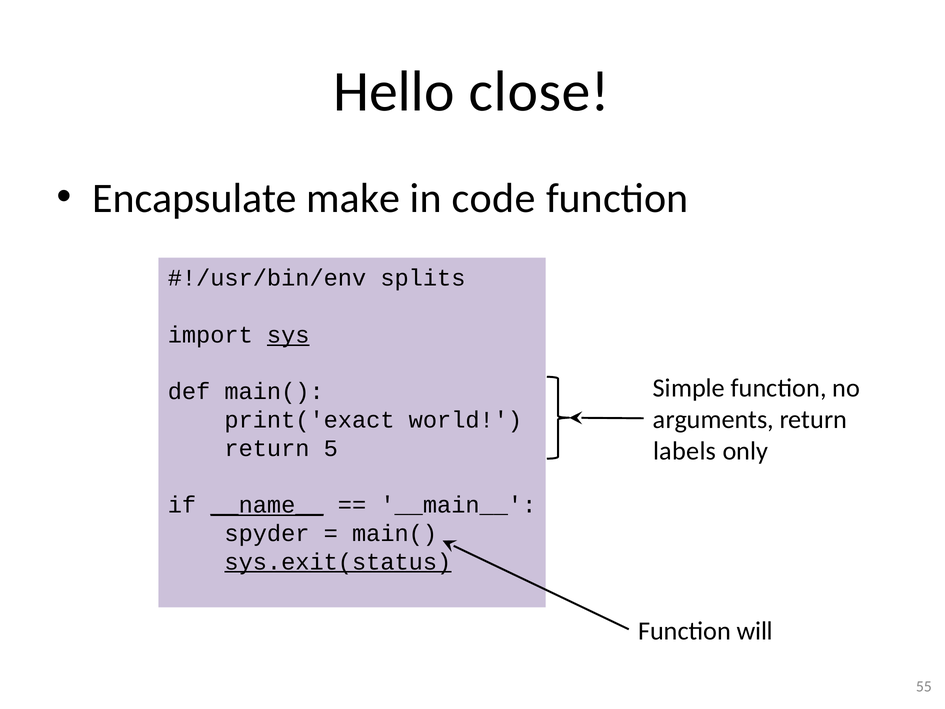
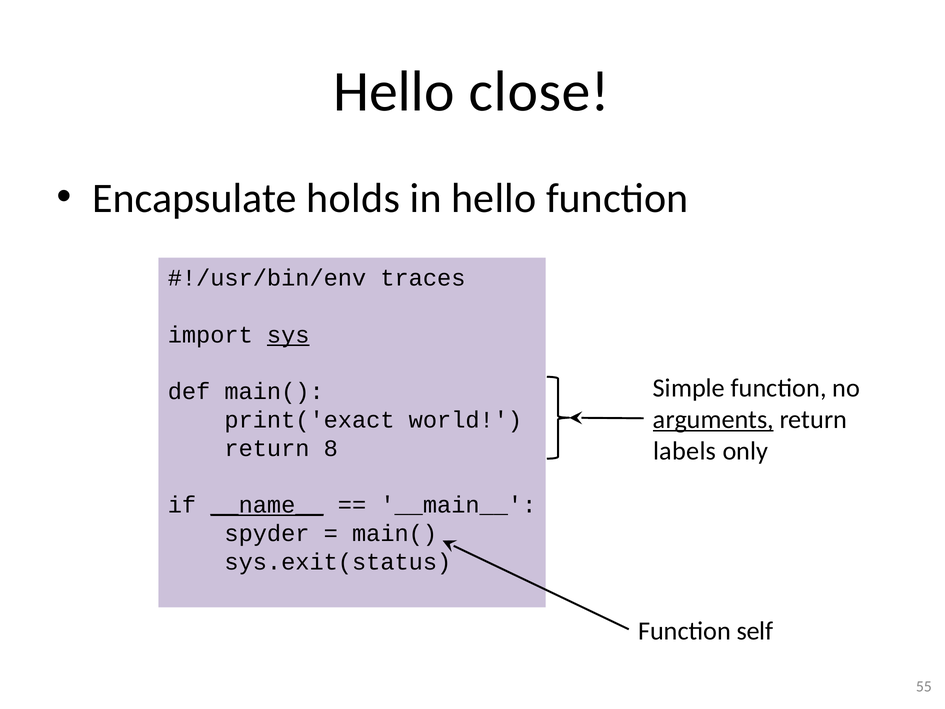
make: make -> holds
in code: code -> hello
splits: splits -> traces
arguments underline: none -> present
5: 5 -> 8
sys.exit(status underline: present -> none
will: will -> self
